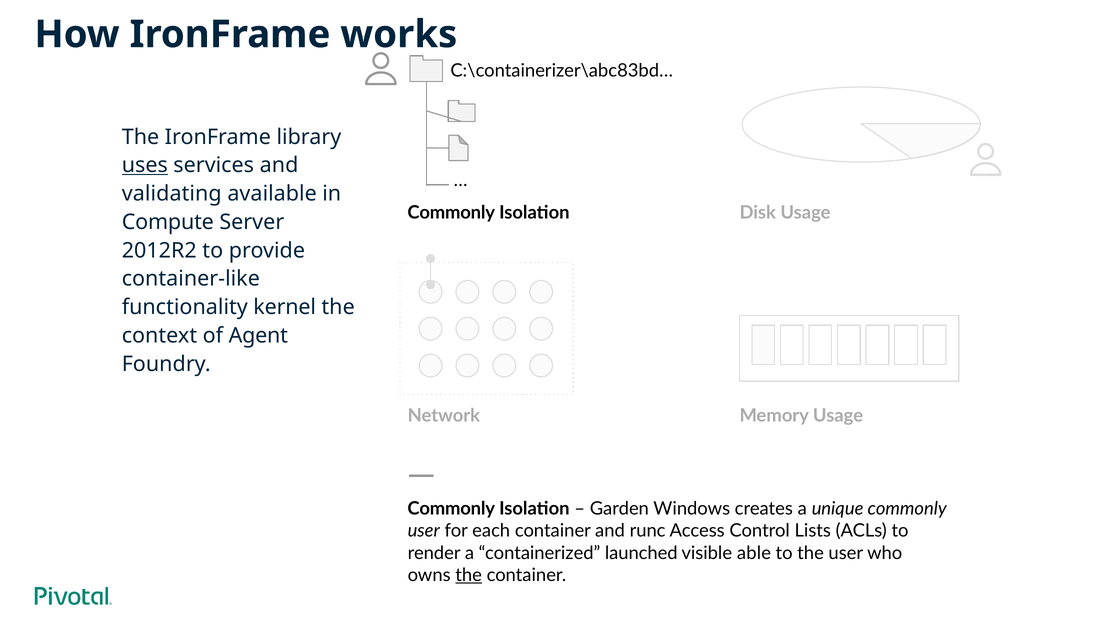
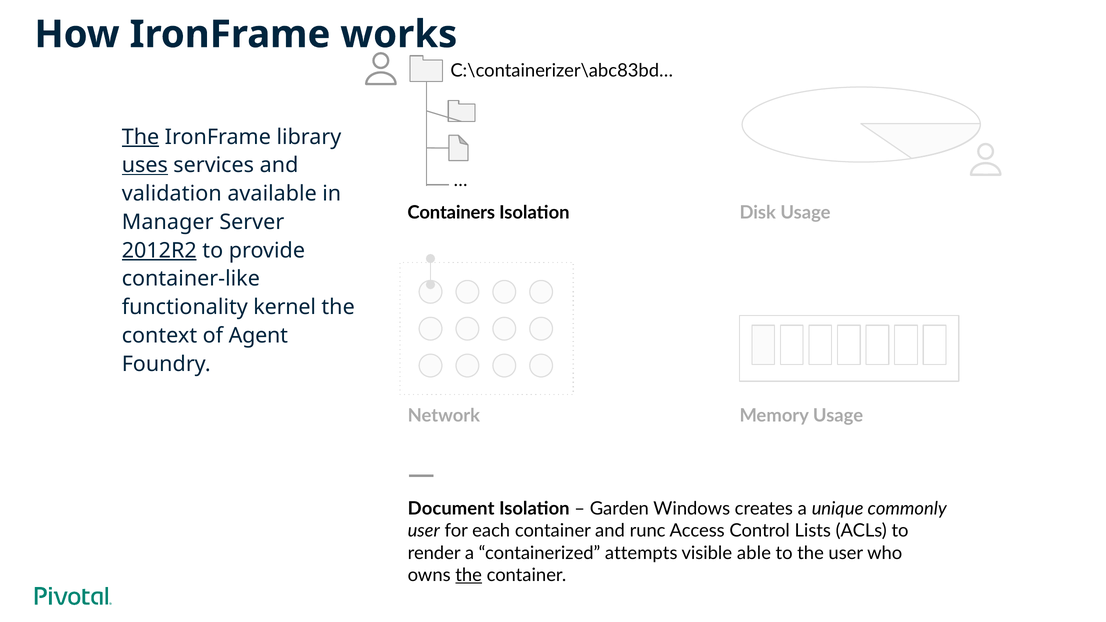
The at (140, 137) underline: none -> present
validating: validating -> validation
Commonly at (451, 213): Commonly -> Containers
Compute: Compute -> Manager
2012R2 underline: none -> present
Commonly at (451, 509): Commonly -> Document
launched: launched -> attempts
